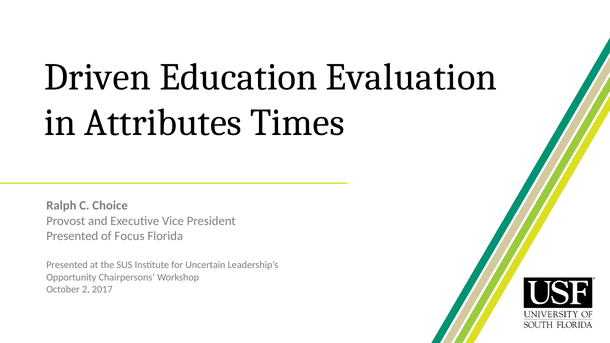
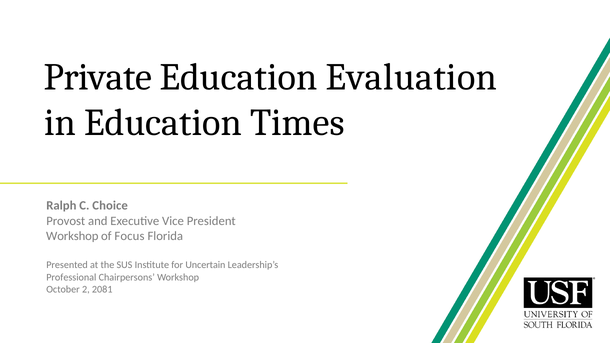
Driven: Driven -> Private
in Attributes: Attributes -> Education
Presented at (72, 236): Presented -> Workshop
Opportunity: Opportunity -> Professional
2017: 2017 -> 2081
